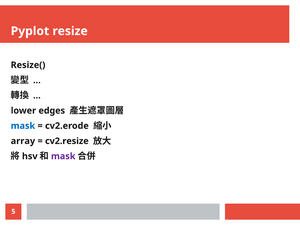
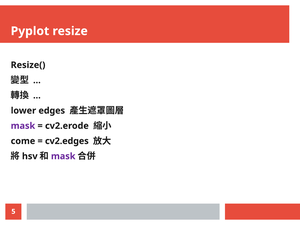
mask at (23, 126) colour: blue -> purple
array: array -> come
cv2.resize: cv2.resize -> cv2.edges
